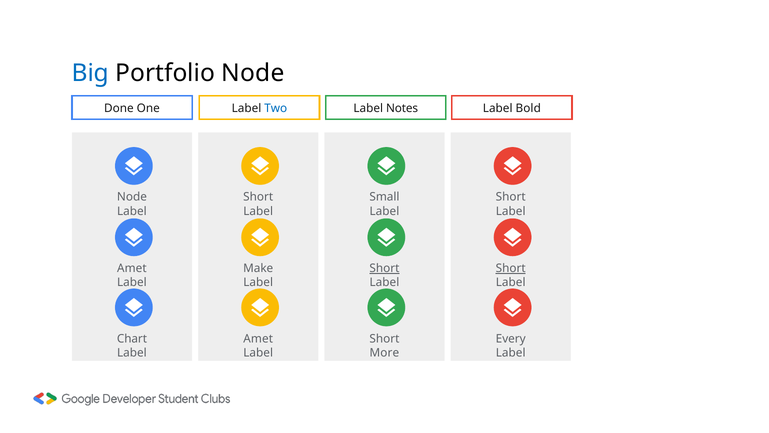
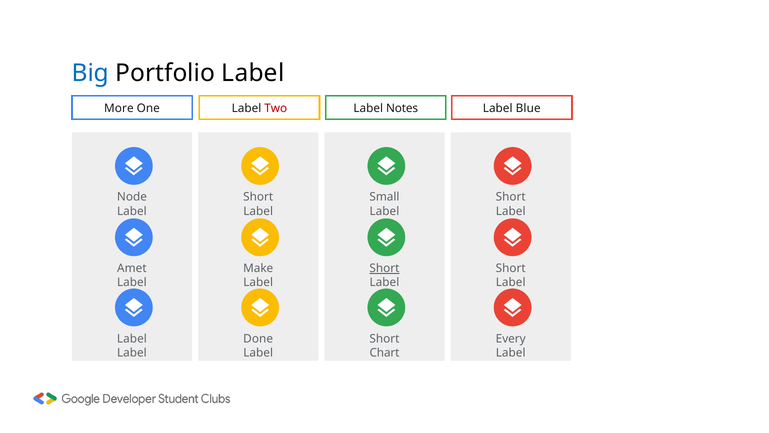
Portfolio Node: Node -> Label
Done: Done -> More
Two colour: blue -> red
Bold: Bold -> Blue
Short at (511, 268) underline: present -> none
Chart at (132, 338): Chart -> Label
Amet at (258, 338): Amet -> Done
More: More -> Chart
